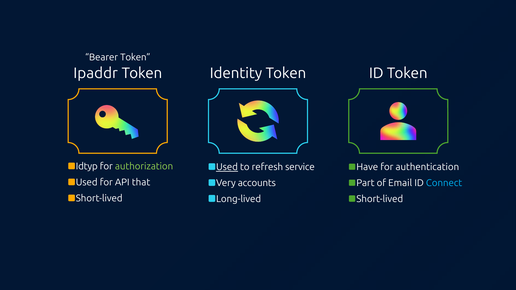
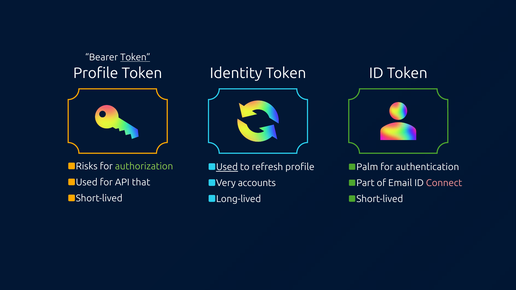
Token at (135, 57) underline: none -> present
Ipaddr at (96, 73): Ipaddr -> Profile
Idtyp: Idtyp -> Risks
refresh service: service -> profile
Have: Have -> Palm
Connect colour: light blue -> pink
